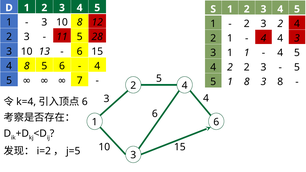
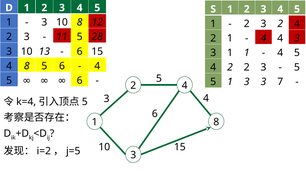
7 at (80, 81): 7 -> 6
1 8: 8 -> 3
3 8: 8 -> 7
6 at (85, 102): 6 -> 5
1 6: 6 -> 8
